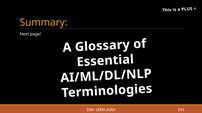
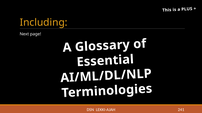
Summary: Summary -> Including
